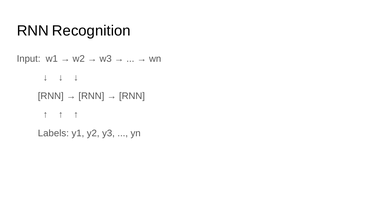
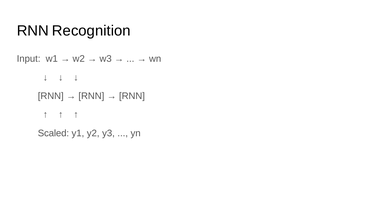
Labels: Labels -> Scaled
